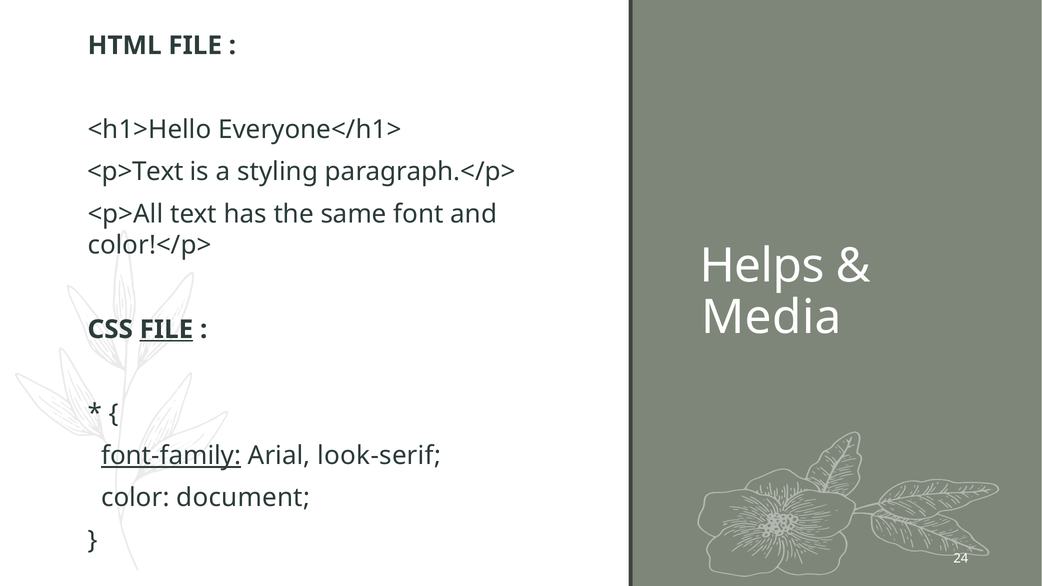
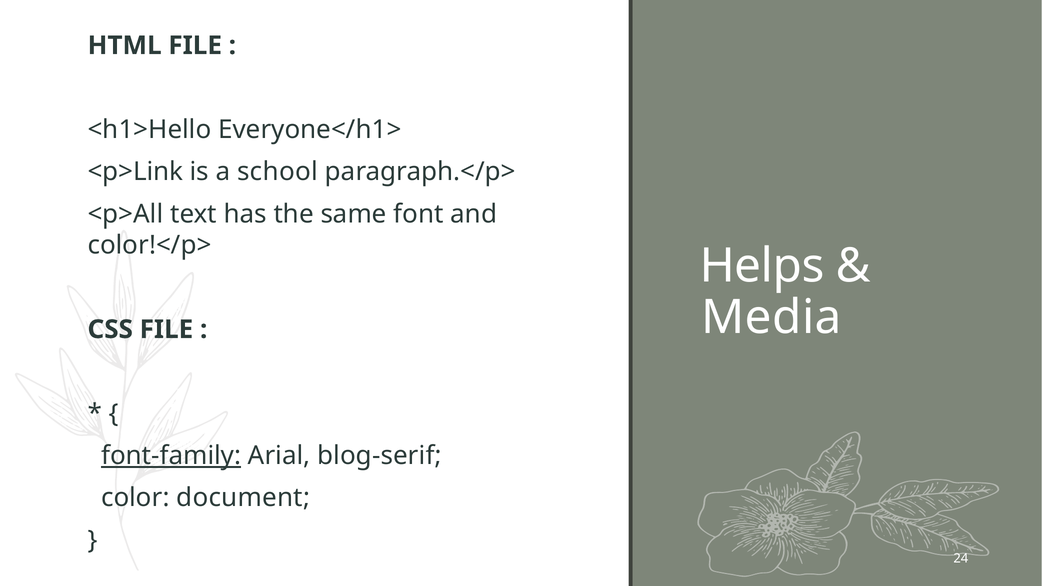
<p>Text: <p>Text -> <p>Link
styling: styling -> school
FILE at (166, 330) underline: present -> none
look-serif: look-serif -> blog-serif
